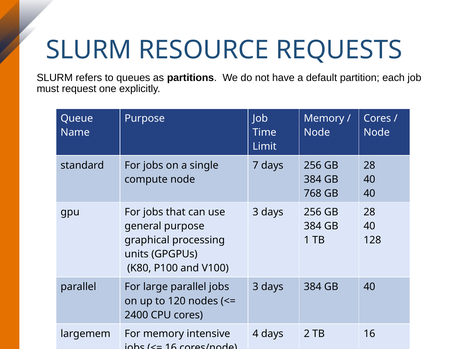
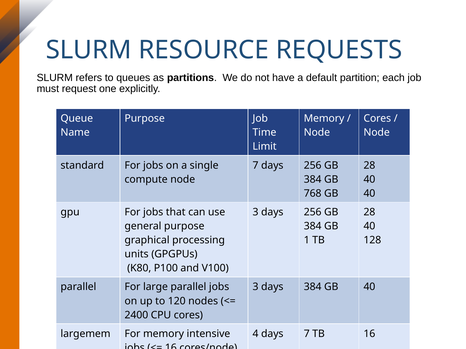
days 2: 2 -> 7
